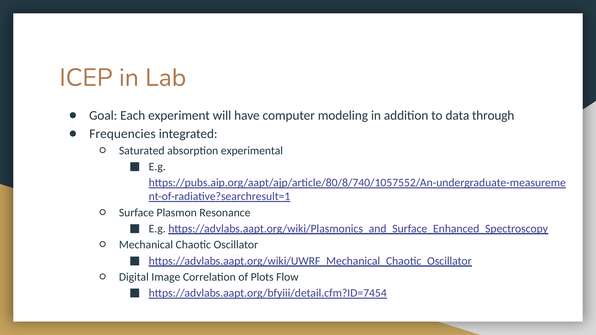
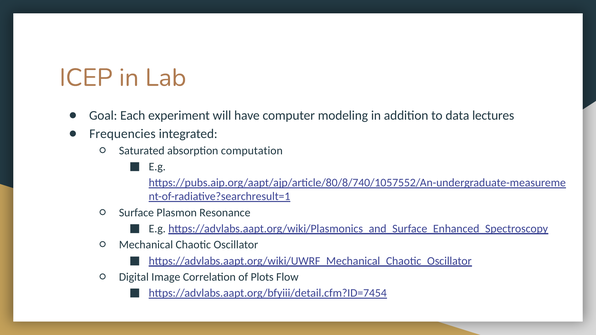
through: through -> lectures
experimental: experimental -> computation
